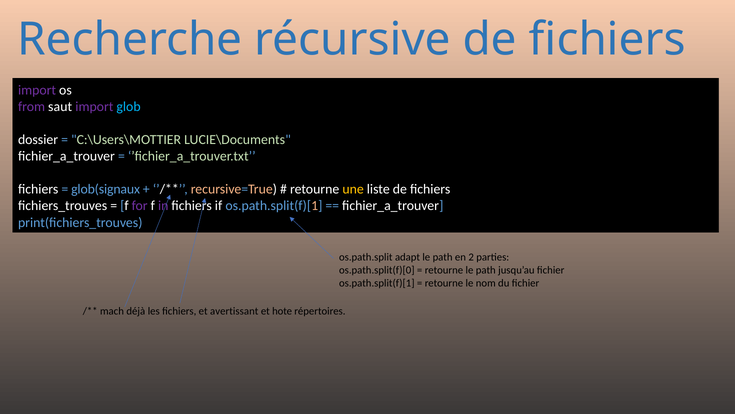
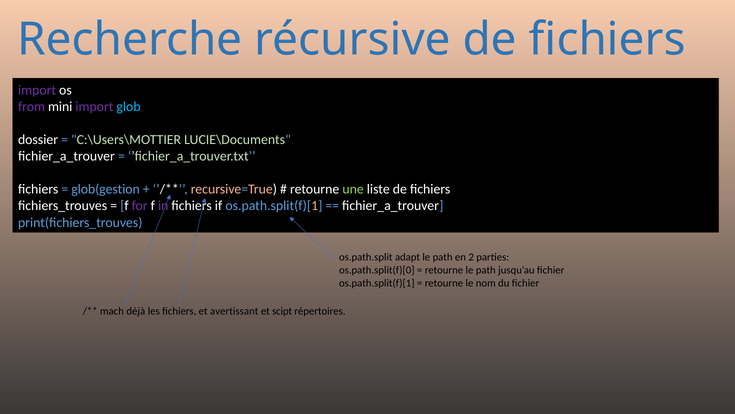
saut: saut -> mini
glob(signaux: glob(signaux -> glob(gestion
une colour: yellow -> light green
hote: hote -> scipt
